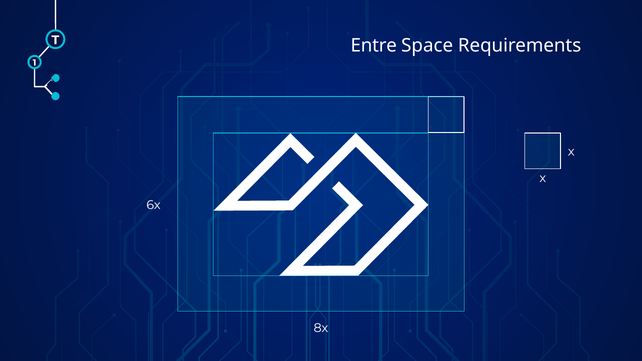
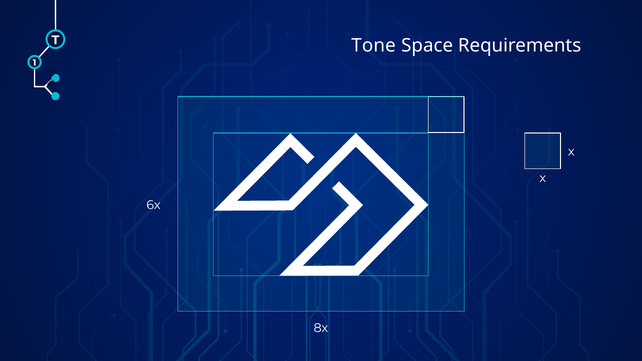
Entre: Entre -> Tone
